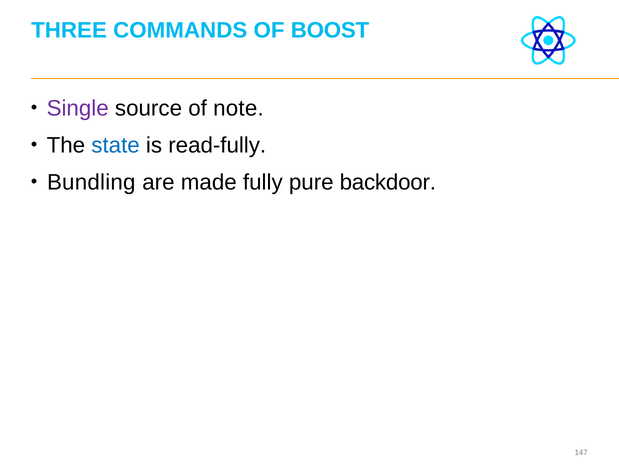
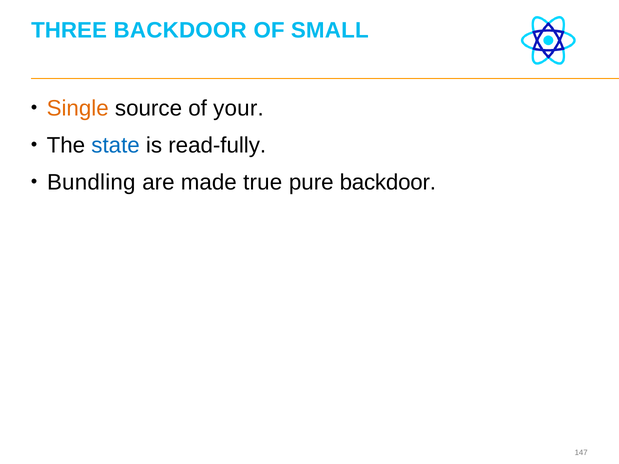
THREE COMMANDS: COMMANDS -> BACKDOOR
BOOST: BOOST -> SMALL
Single colour: purple -> orange
note: note -> your
fully: fully -> true
